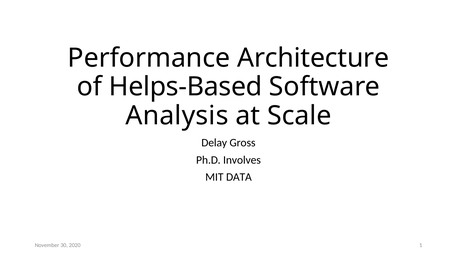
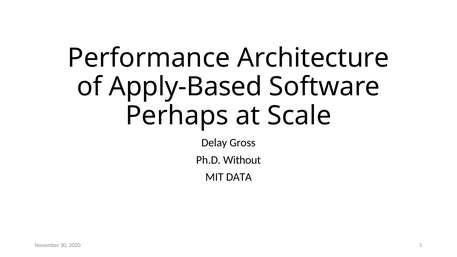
Helps-Based: Helps-Based -> Apply-Based
Analysis: Analysis -> Perhaps
Involves: Involves -> Without
